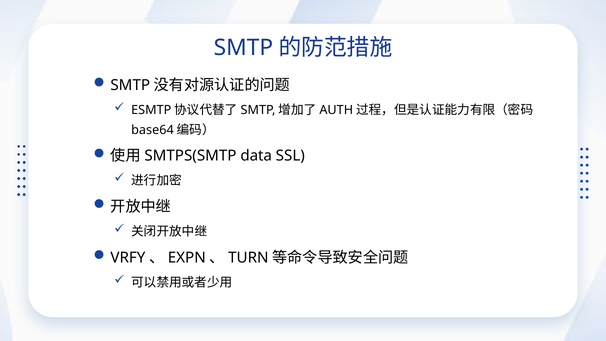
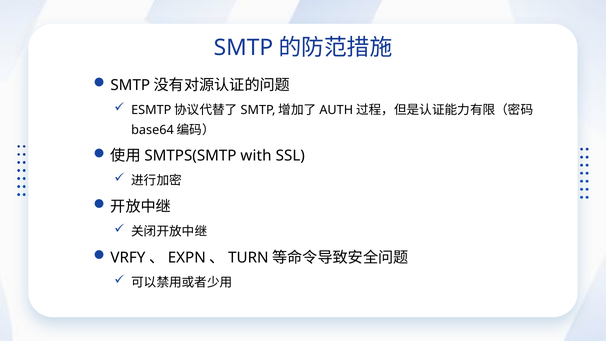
data: data -> with
